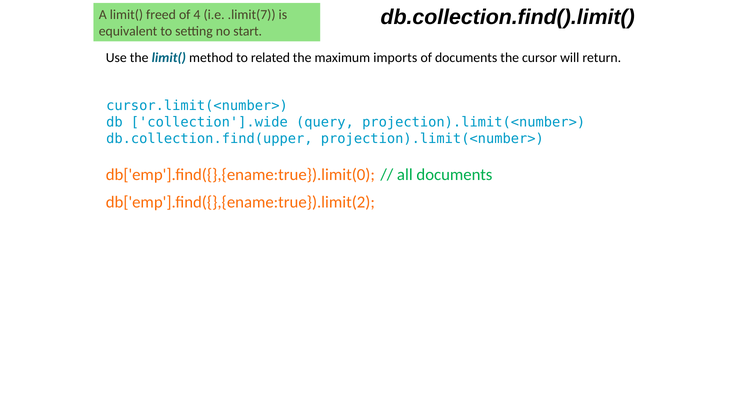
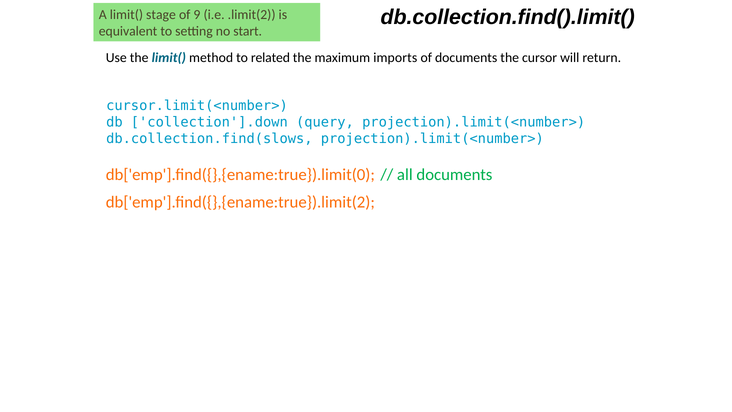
freed: freed -> stage
4: 4 -> 9
.limit(7: .limit(7 -> .limit(2
collection'].wide: collection'].wide -> collection'].down
db.collection.find(upper: db.collection.find(upper -> db.collection.find(slows
